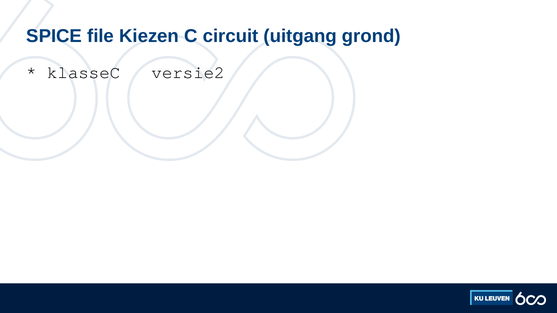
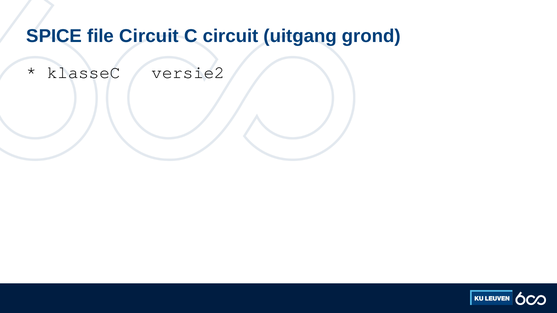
file Kiezen: Kiezen -> Circuit
